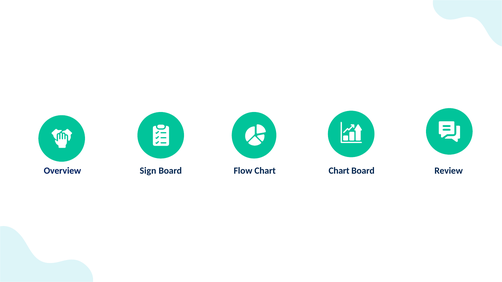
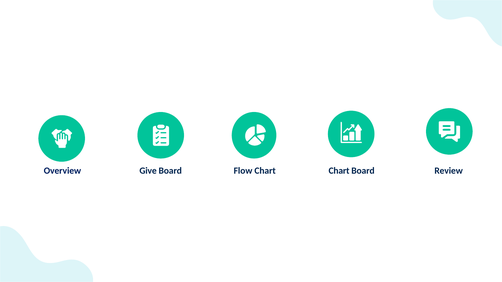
Sign: Sign -> Give
